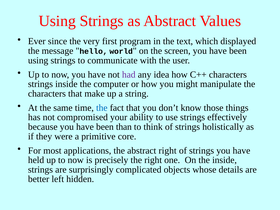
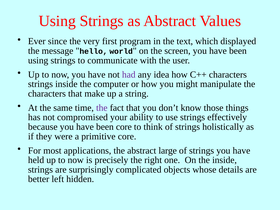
the at (102, 108) colour: blue -> purple
been than: than -> core
abstract right: right -> large
